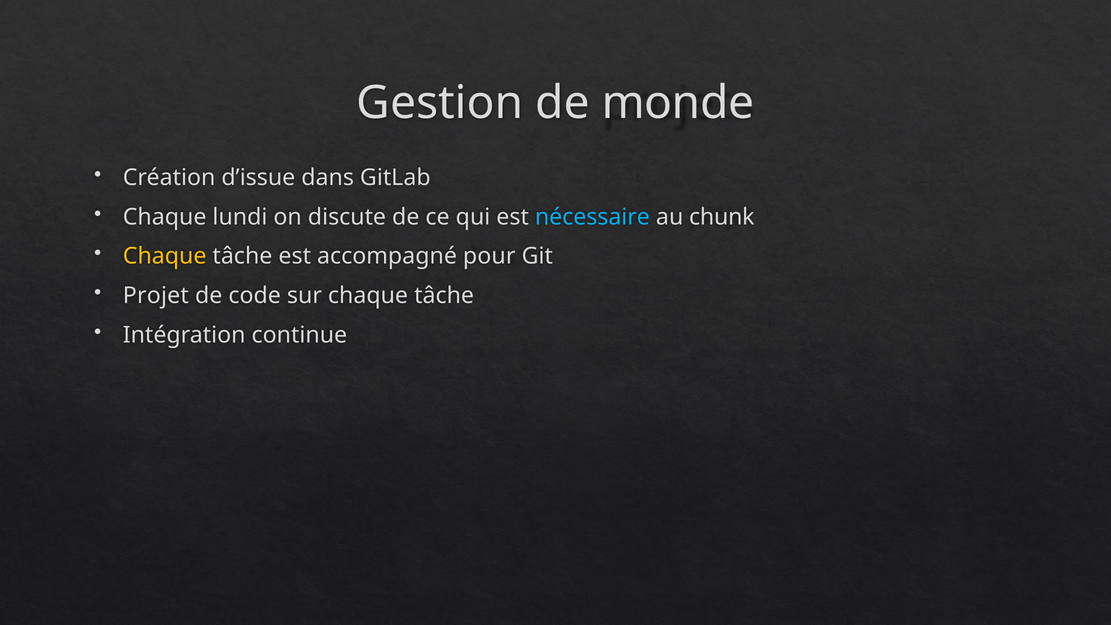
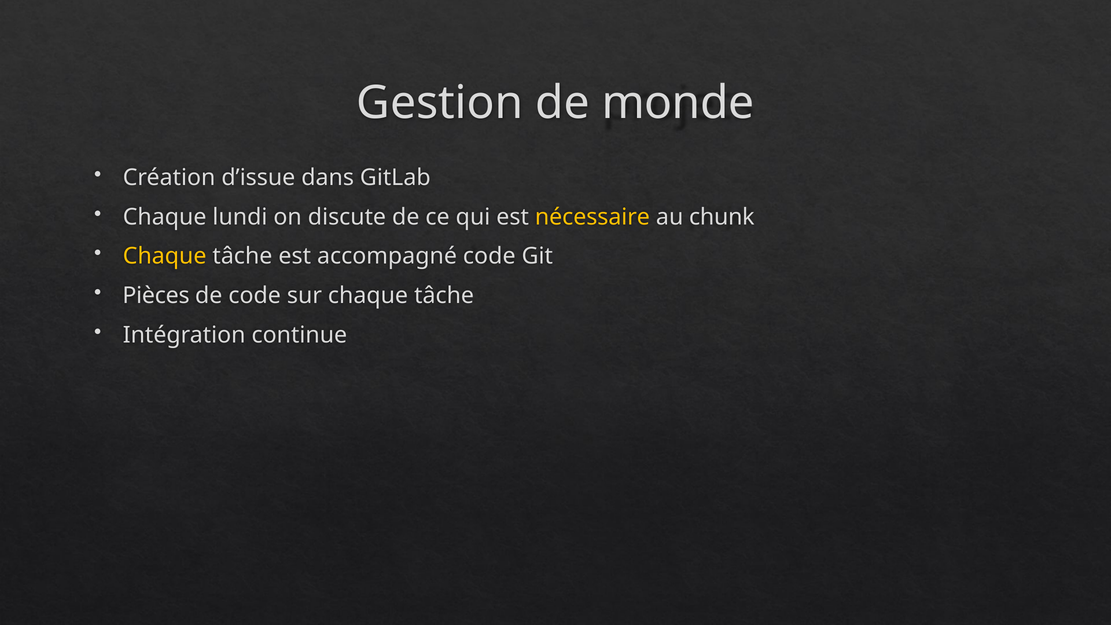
nécessaire colour: light blue -> yellow
accompagné pour: pour -> code
Projet: Projet -> Pièces
